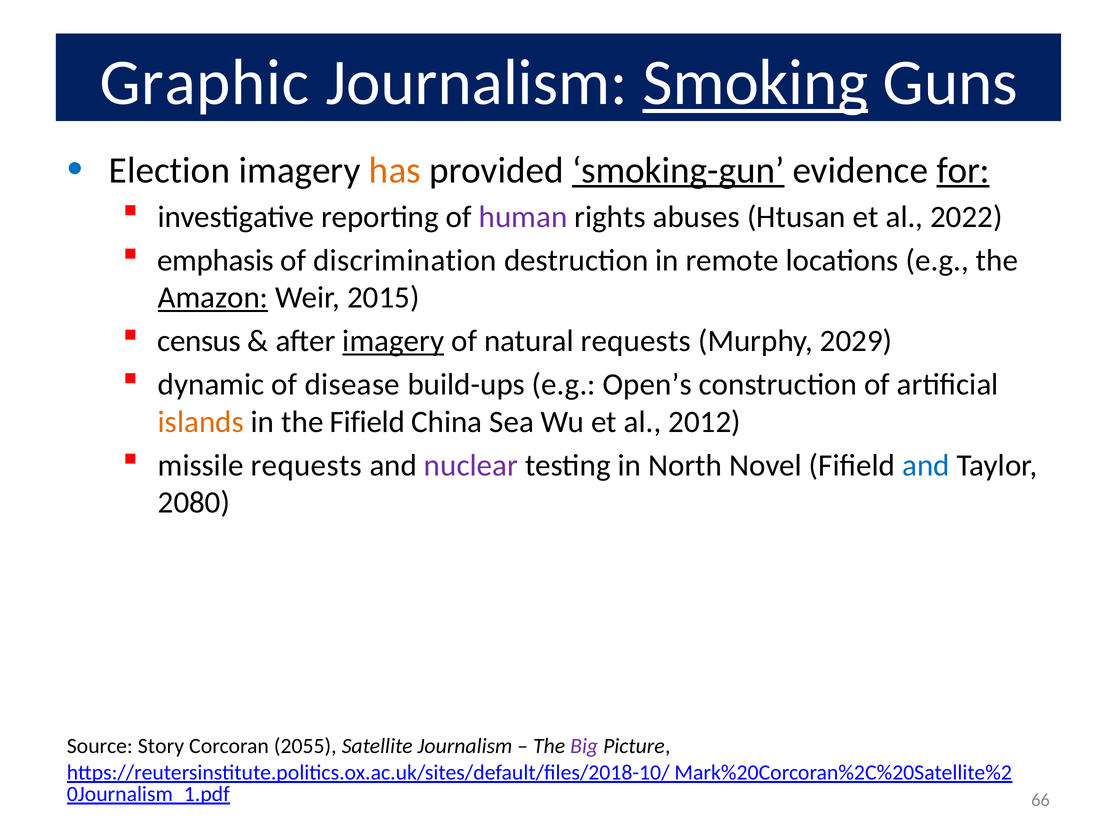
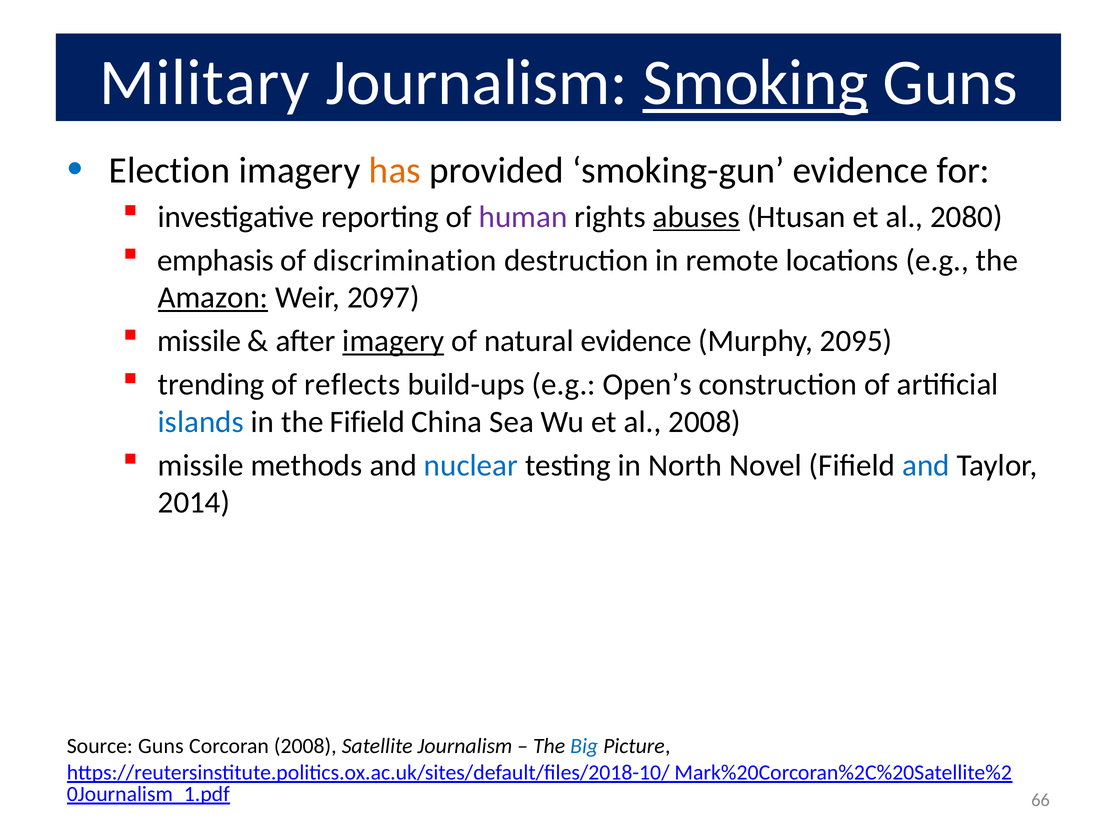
Graphic: Graphic -> Military
smoking-gun underline: present -> none
for underline: present -> none
abuses underline: none -> present
2022: 2022 -> 2080
2015: 2015 -> 2097
census at (199, 341): census -> missile
natural requests: requests -> evidence
2029: 2029 -> 2095
dynamic: dynamic -> trending
disease: disease -> reflects
islands colour: orange -> blue
al 2012: 2012 -> 2008
missile requests: requests -> methods
nuclear colour: purple -> blue
2080: 2080 -> 2014
Source Story: Story -> Guns
Corcoran 2055: 2055 -> 2008
Big colour: purple -> blue
